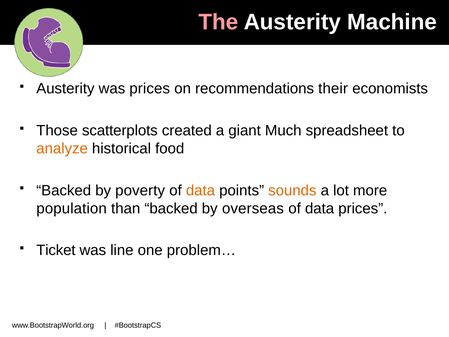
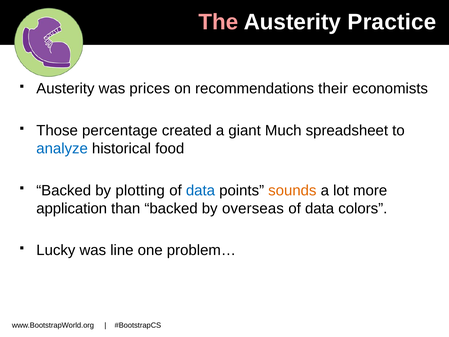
Machine: Machine -> Practice
scatterplots: scatterplots -> percentage
analyze colour: orange -> blue
poverty: poverty -> plotting
data at (200, 190) colour: orange -> blue
population: population -> application
data prices: prices -> colors
Ticket: Ticket -> Lucky
